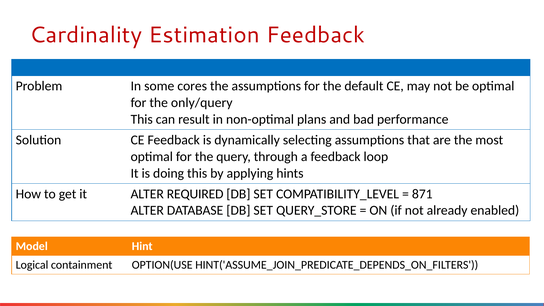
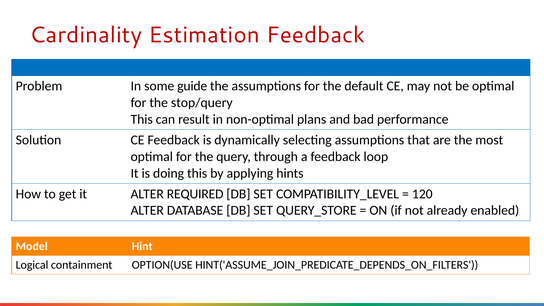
cores: cores -> guide
only/query: only/query -> stop/query
871: 871 -> 120
